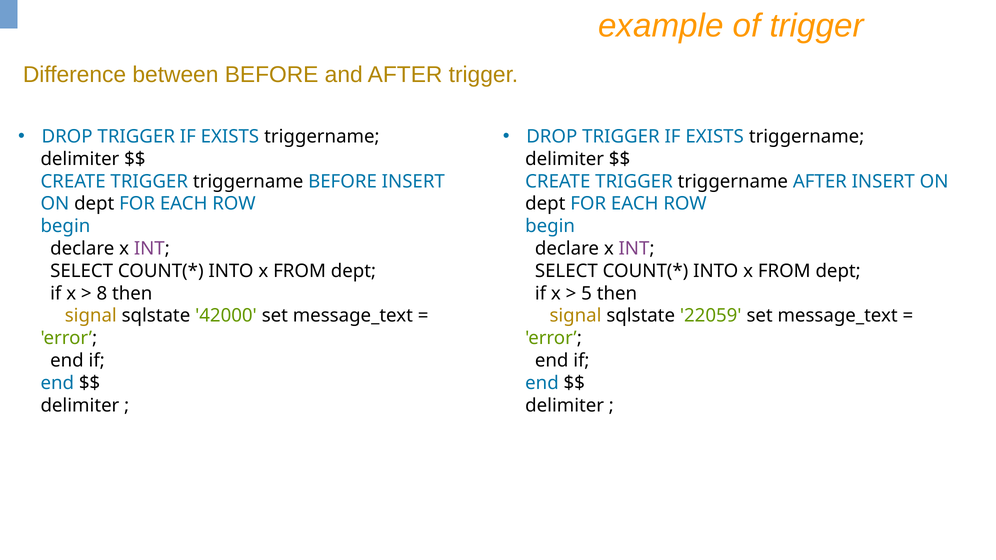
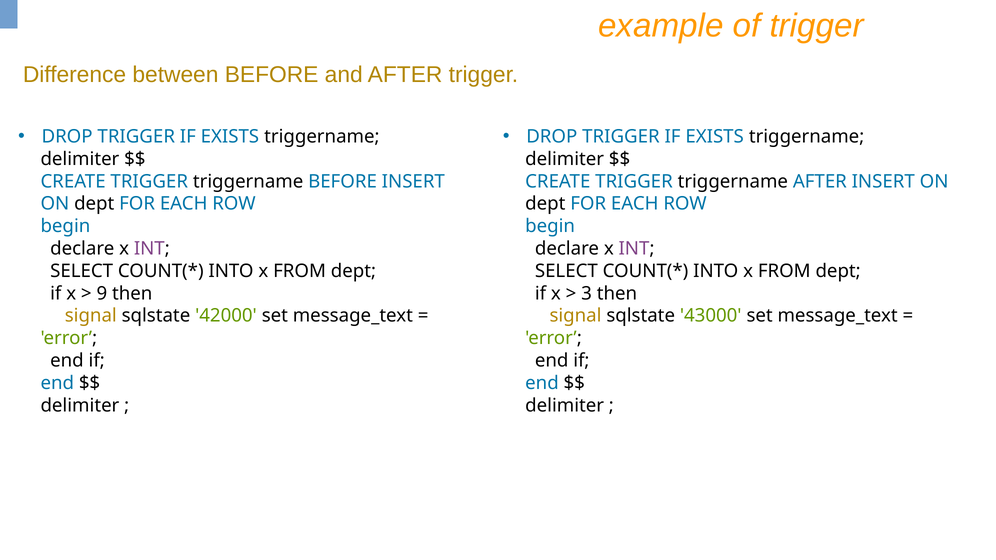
8: 8 -> 9
5: 5 -> 3
22059: 22059 -> 43000
